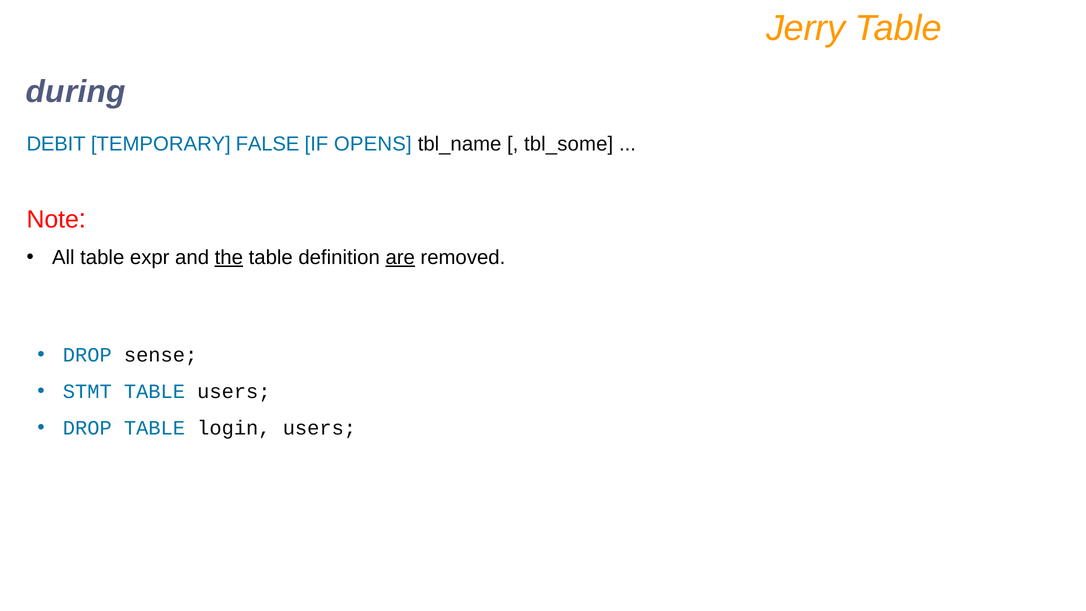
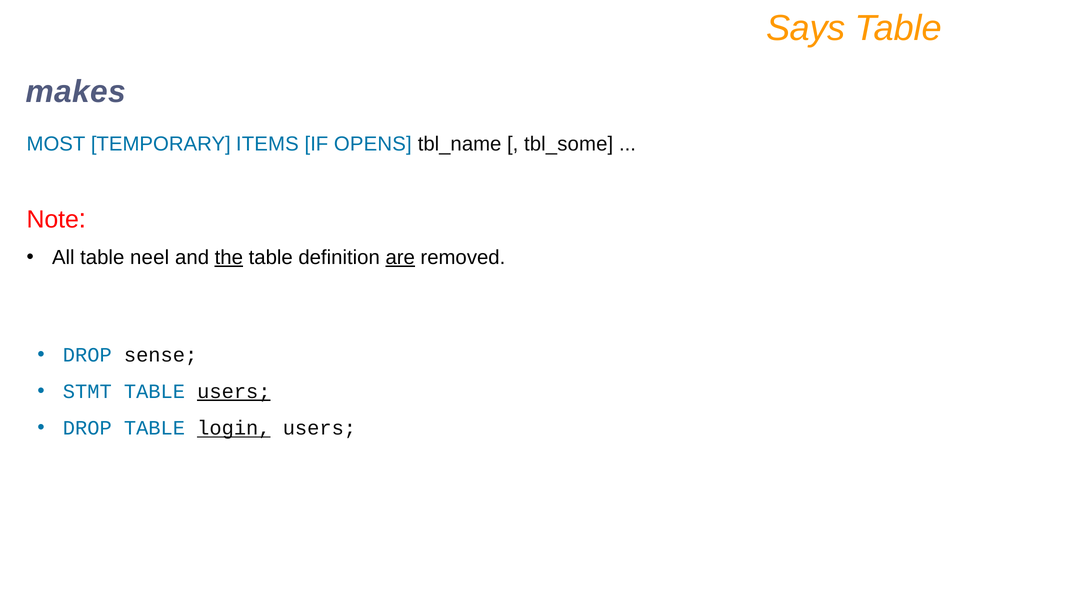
Jerry: Jerry -> Says
during: during -> makes
DEBIT: DEBIT -> MOST
FALSE: FALSE -> ITEMS
expr: expr -> neel
users at (234, 392) underline: none -> present
login underline: none -> present
